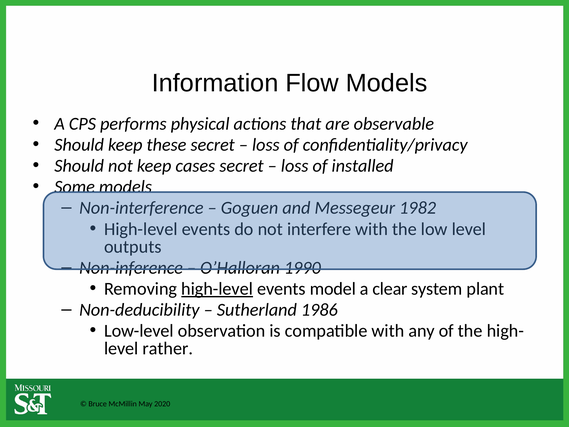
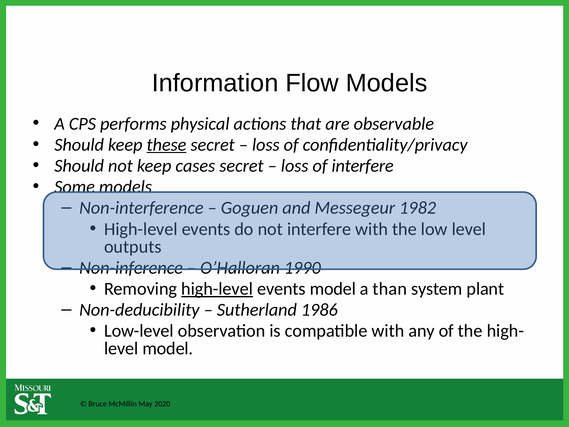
these underline: none -> present
of installed: installed -> interfere
clear: clear -> than
level rather: rather -> model
